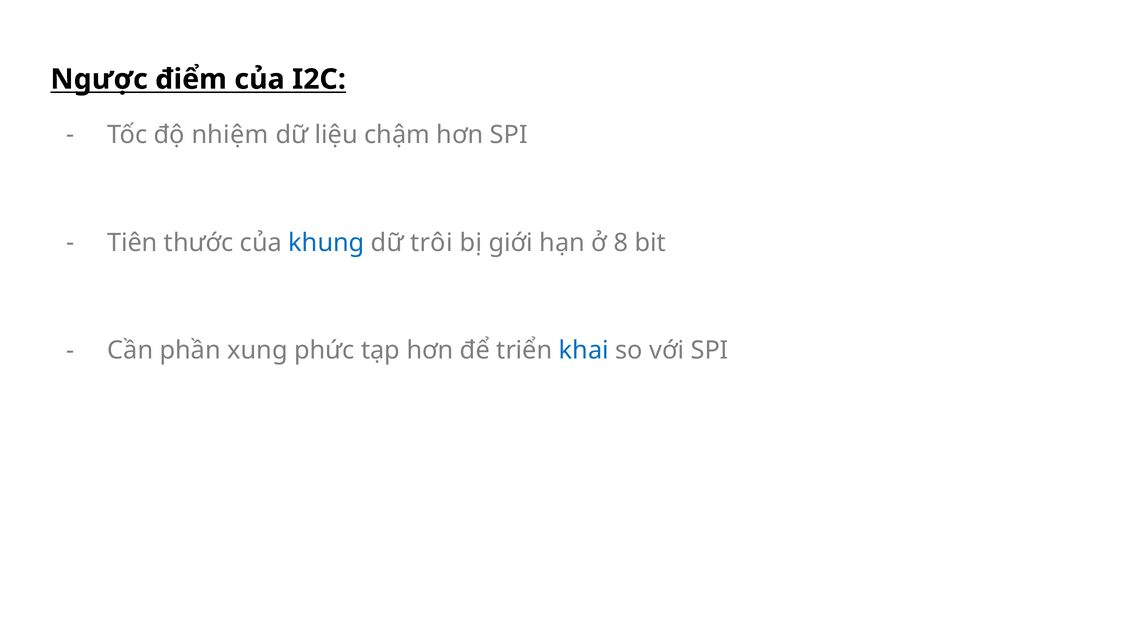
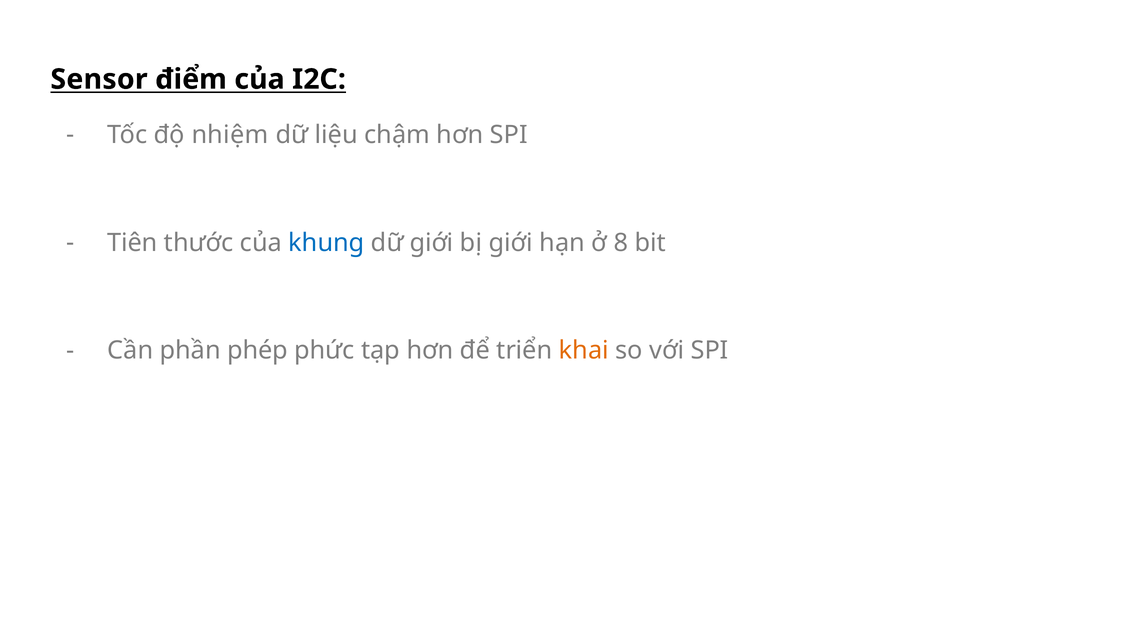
Ngược: Ngược -> Sensor
dữ trôi: trôi -> giới
xung: xung -> phép
khai colour: blue -> orange
